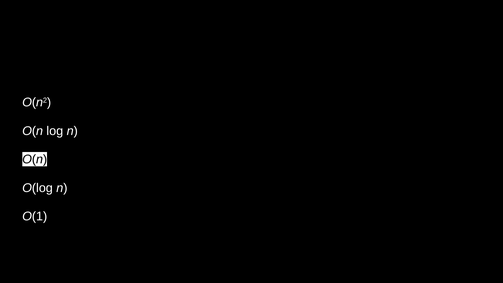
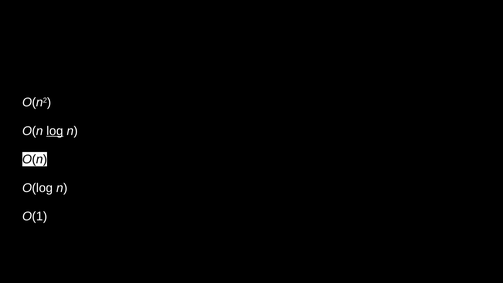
log underline: none -> present
